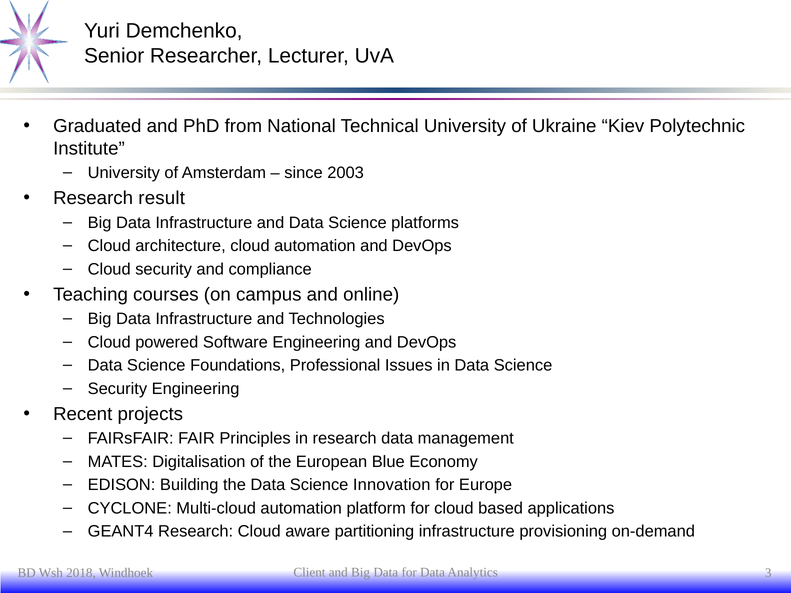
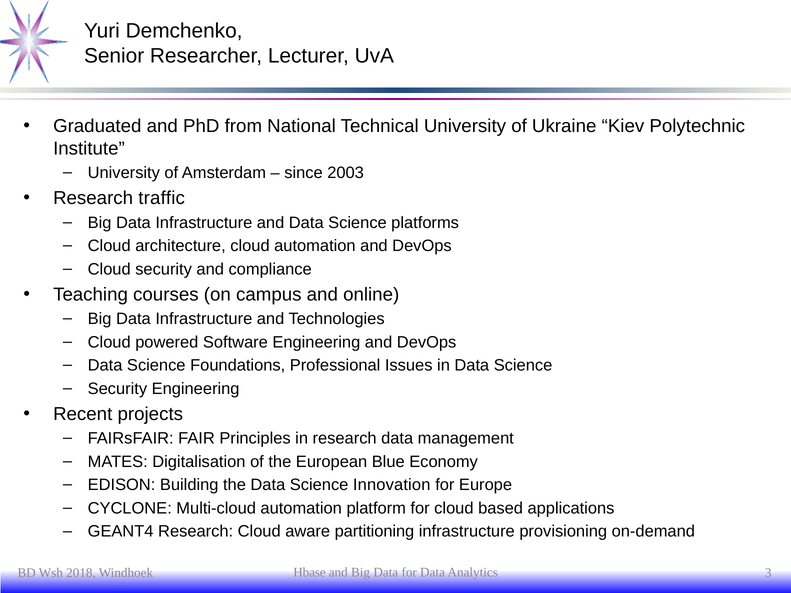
result: result -> traffic
Client: Client -> Hbase
